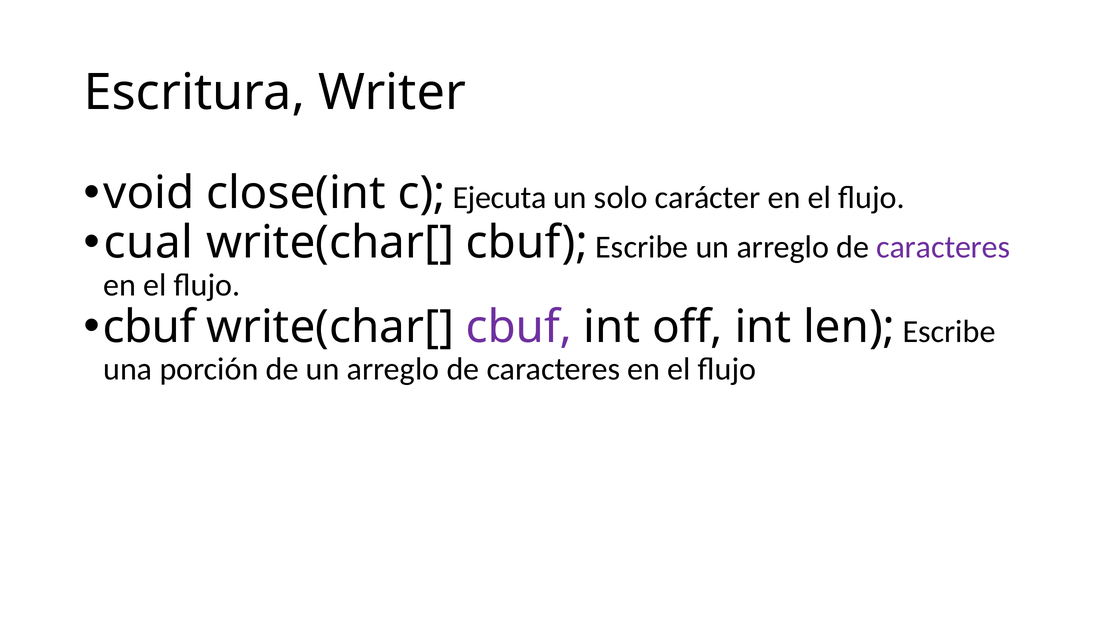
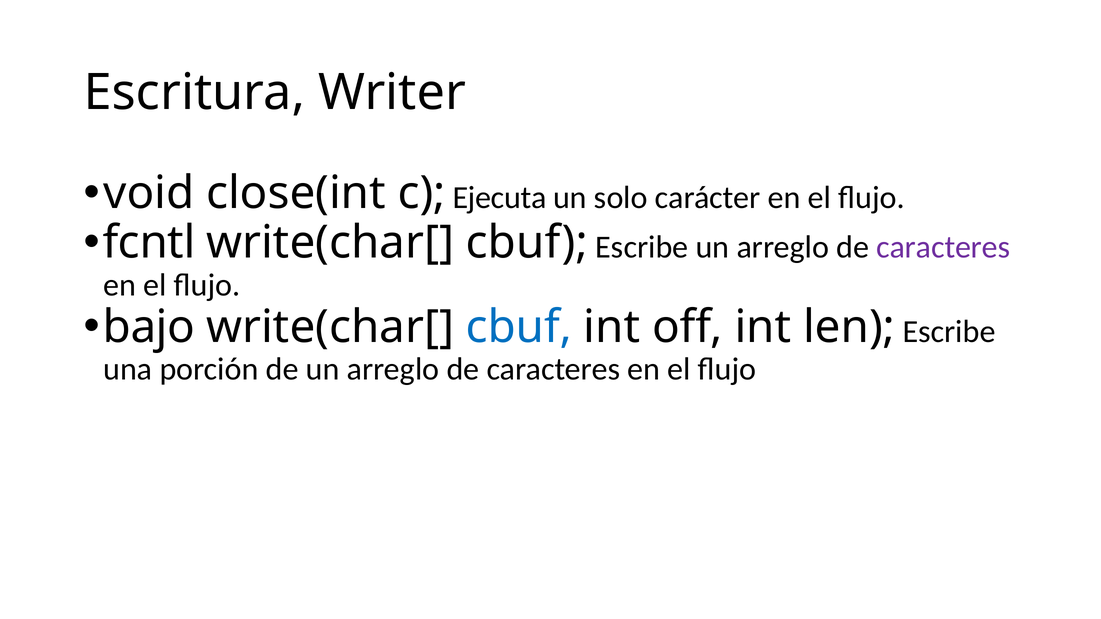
cual: cual -> fcntl
cbuf at (149, 327): cbuf -> bajo
cbuf at (519, 327) colour: purple -> blue
